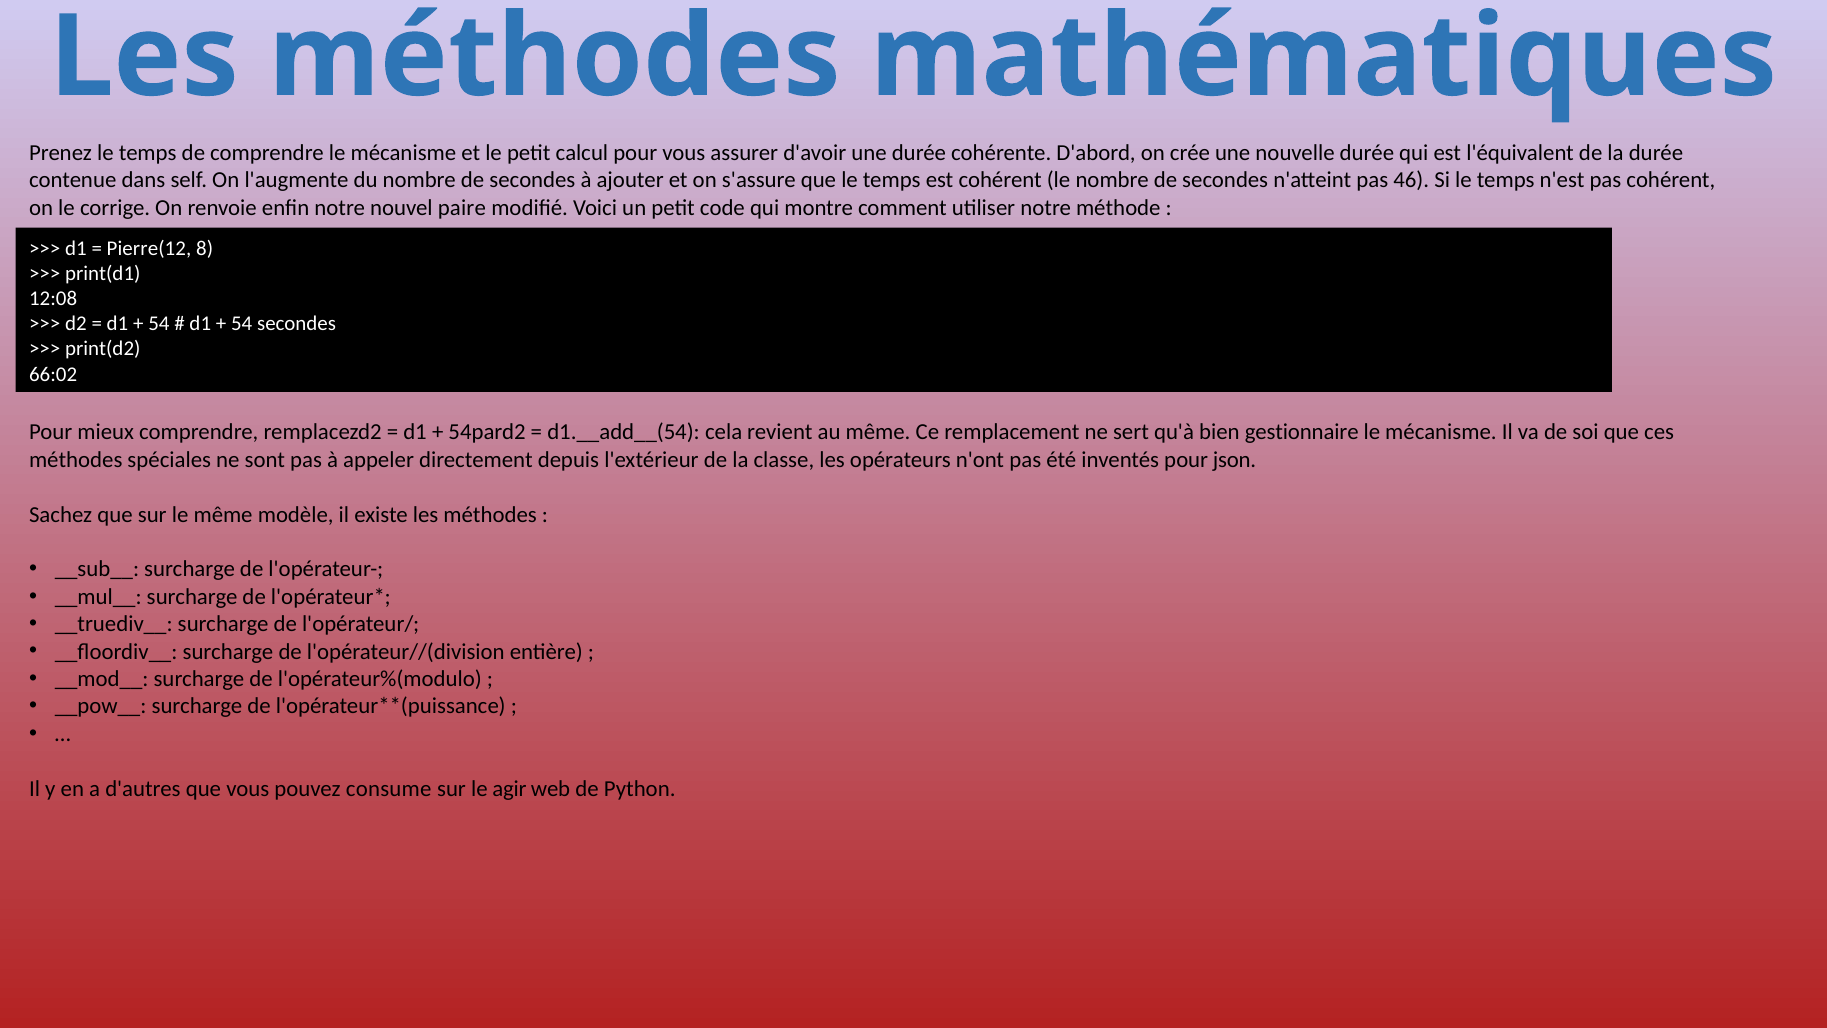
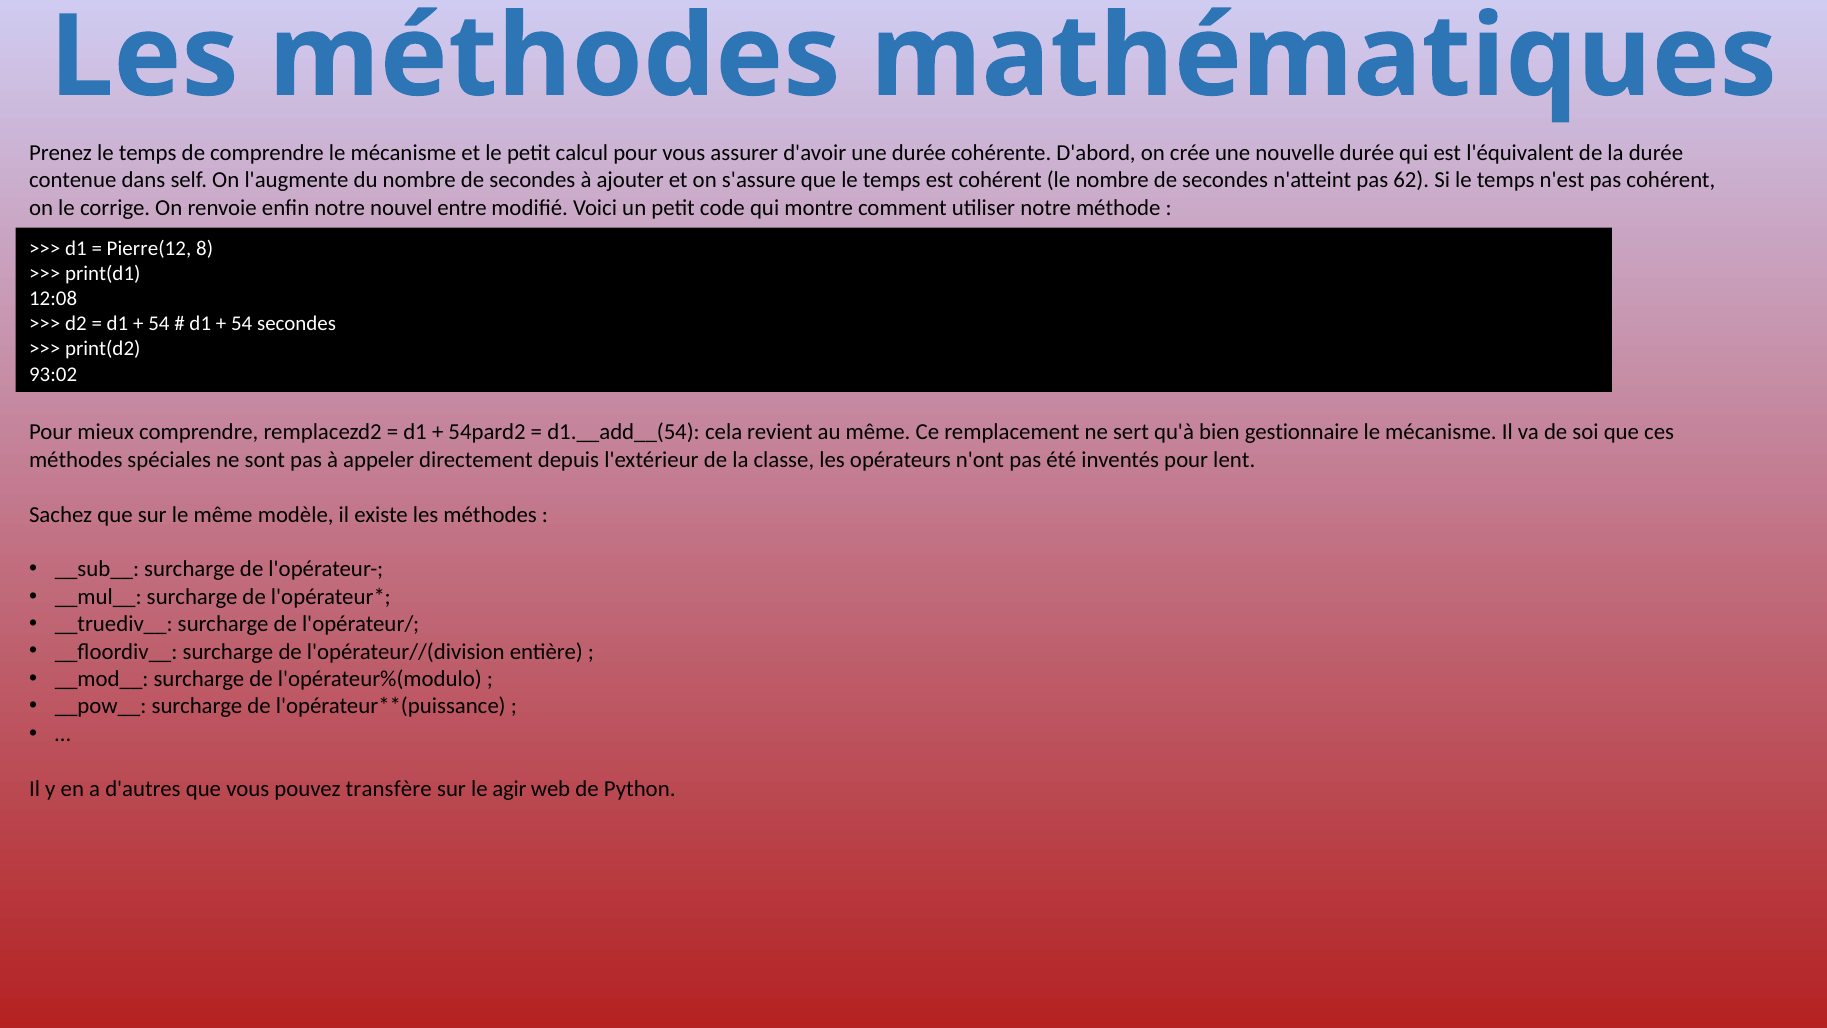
46: 46 -> 62
paire: paire -> entre
66:02: 66:02 -> 93:02
json: json -> lent
consume: consume -> transfère
